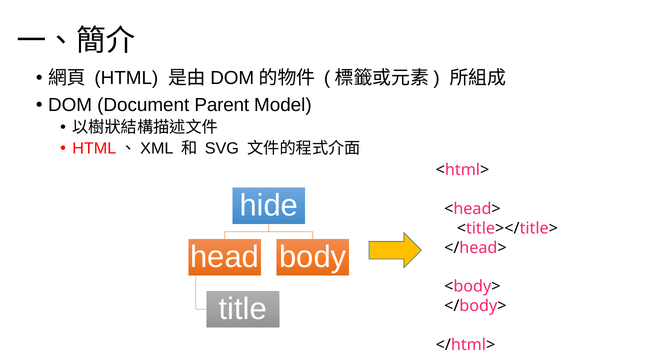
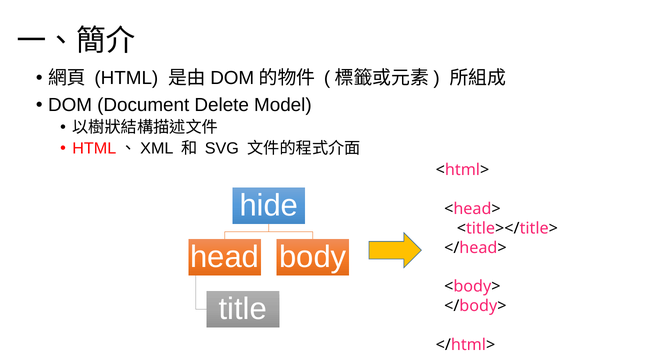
Parent: Parent -> Delete
